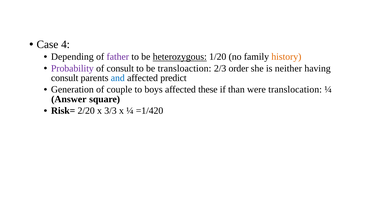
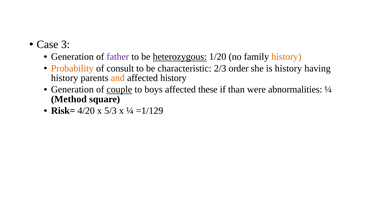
4: 4 -> 3
Depending at (72, 57): Depending -> Generation
Probability colour: purple -> orange
transloaction: transloaction -> characteristic
is neither: neither -> history
consult at (65, 78): consult -> history
and colour: blue -> orange
affected predict: predict -> history
couple underline: none -> present
translocation: translocation -> abnormalities
Answer: Answer -> Method
2/20: 2/20 -> 4/20
3/3: 3/3 -> 5/3
=1/420: =1/420 -> =1/129
